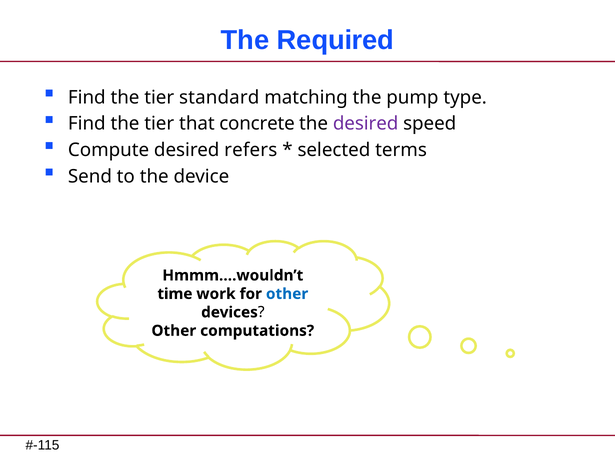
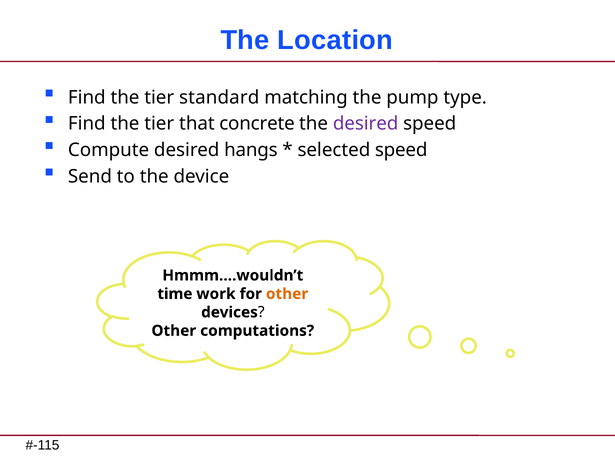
Required: Required -> Location
refers: refers -> hangs
selected terms: terms -> speed
other at (287, 294) colour: blue -> orange
